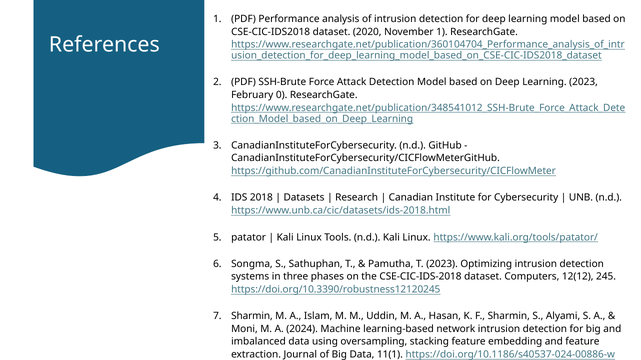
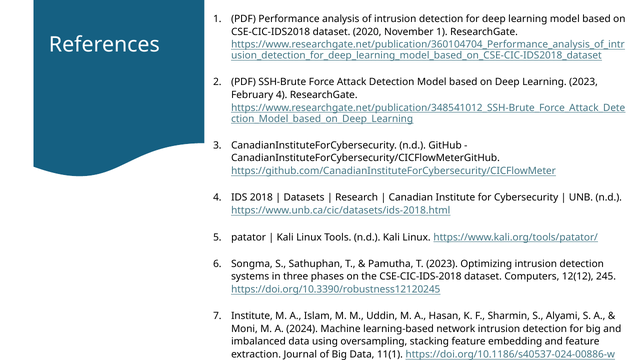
February 0: 0 -> 4
Sharmin at (252, 317): Sharmin -> Institute
